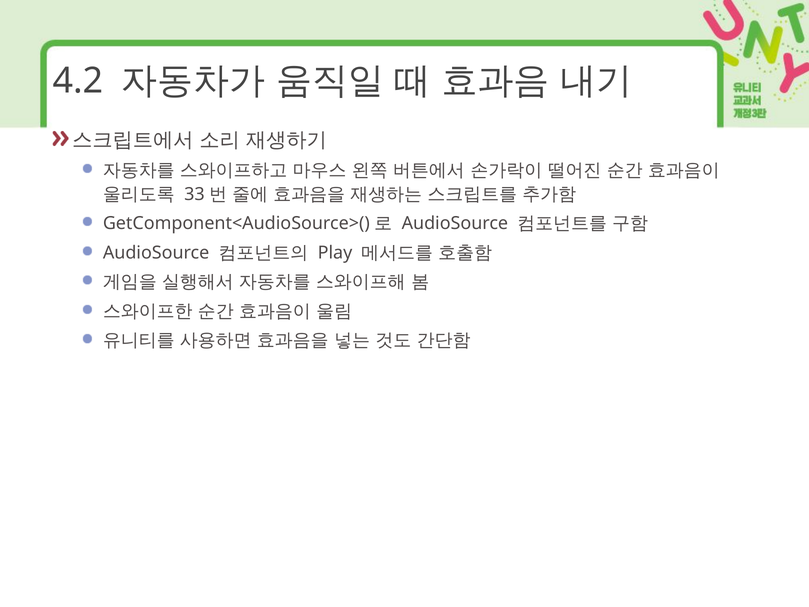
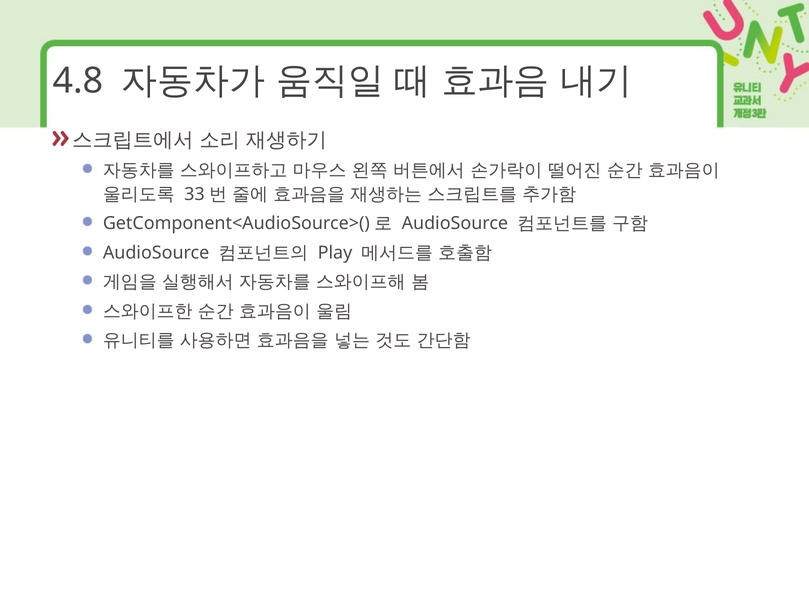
4.2: 4.2 -> 4.8
